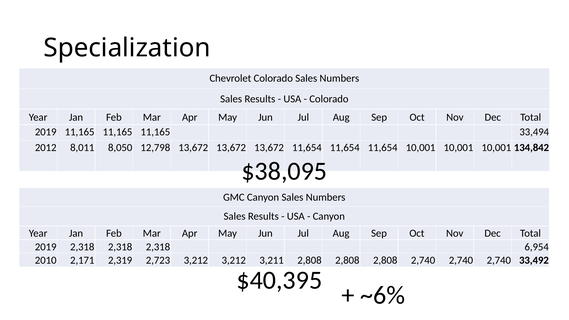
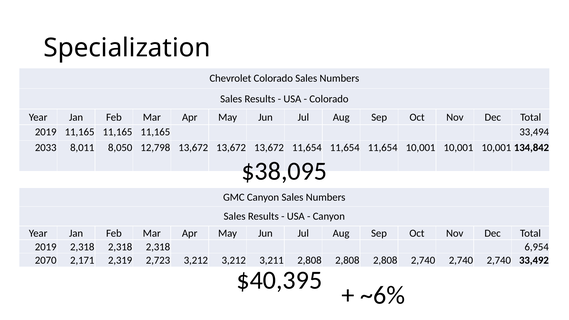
2012: 2012 -> 2033
2010: 2010 -> 2070
